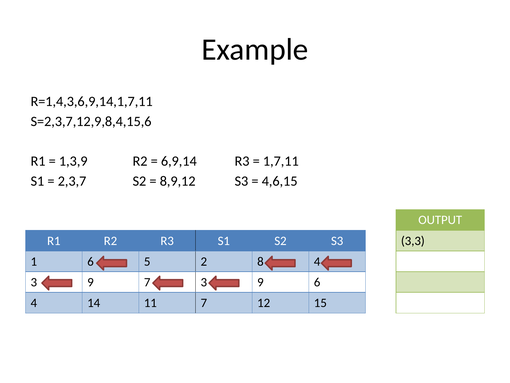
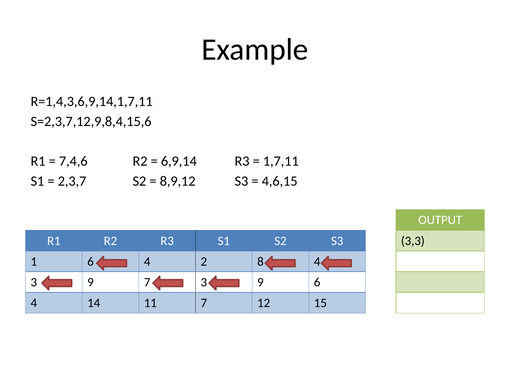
1,3,9: 1,3,9 -> 7,4,6
1 6 5: 5 -> 4
